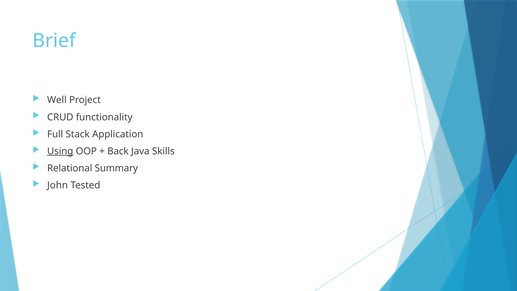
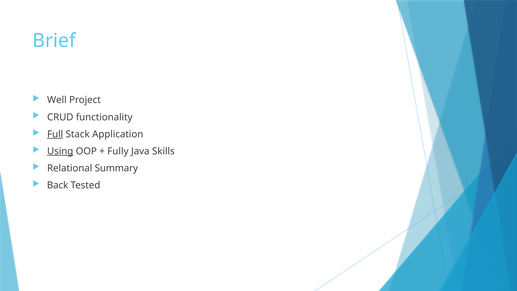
Full underline: none -> present
Back: Back -> Fully
John: John -> Back
